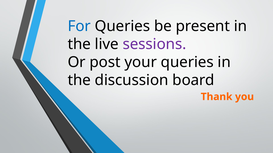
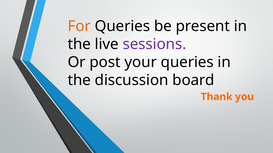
For colour: blue -> orange
